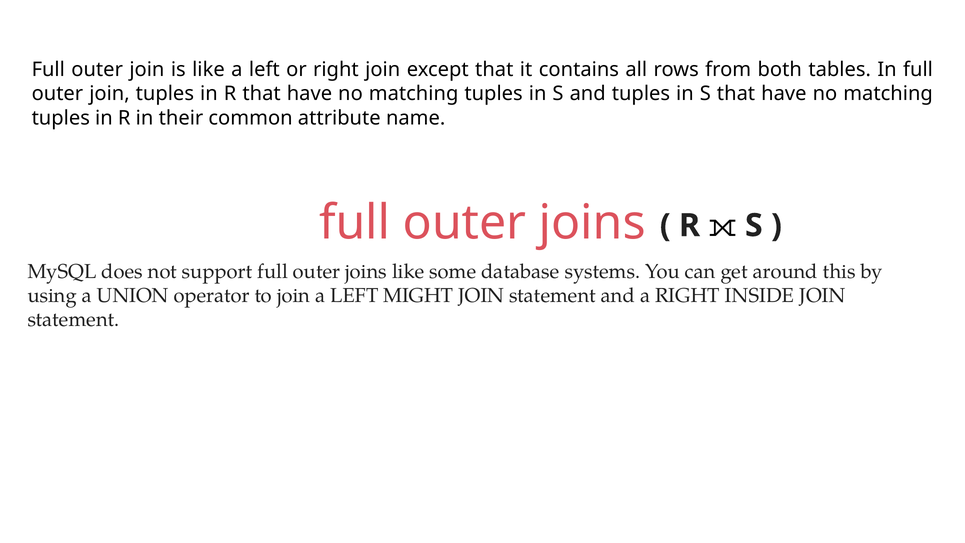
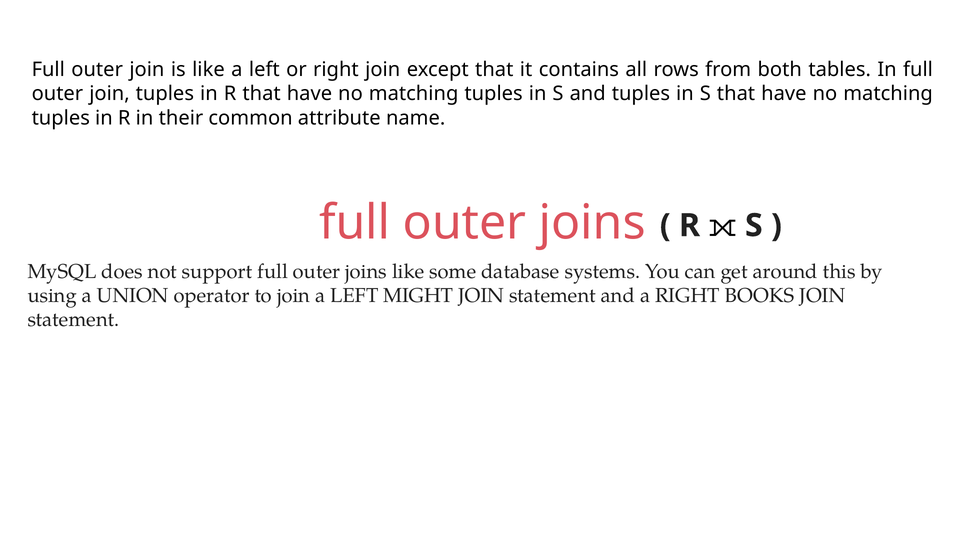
INSIDE: INSIDE -> BOOKS
